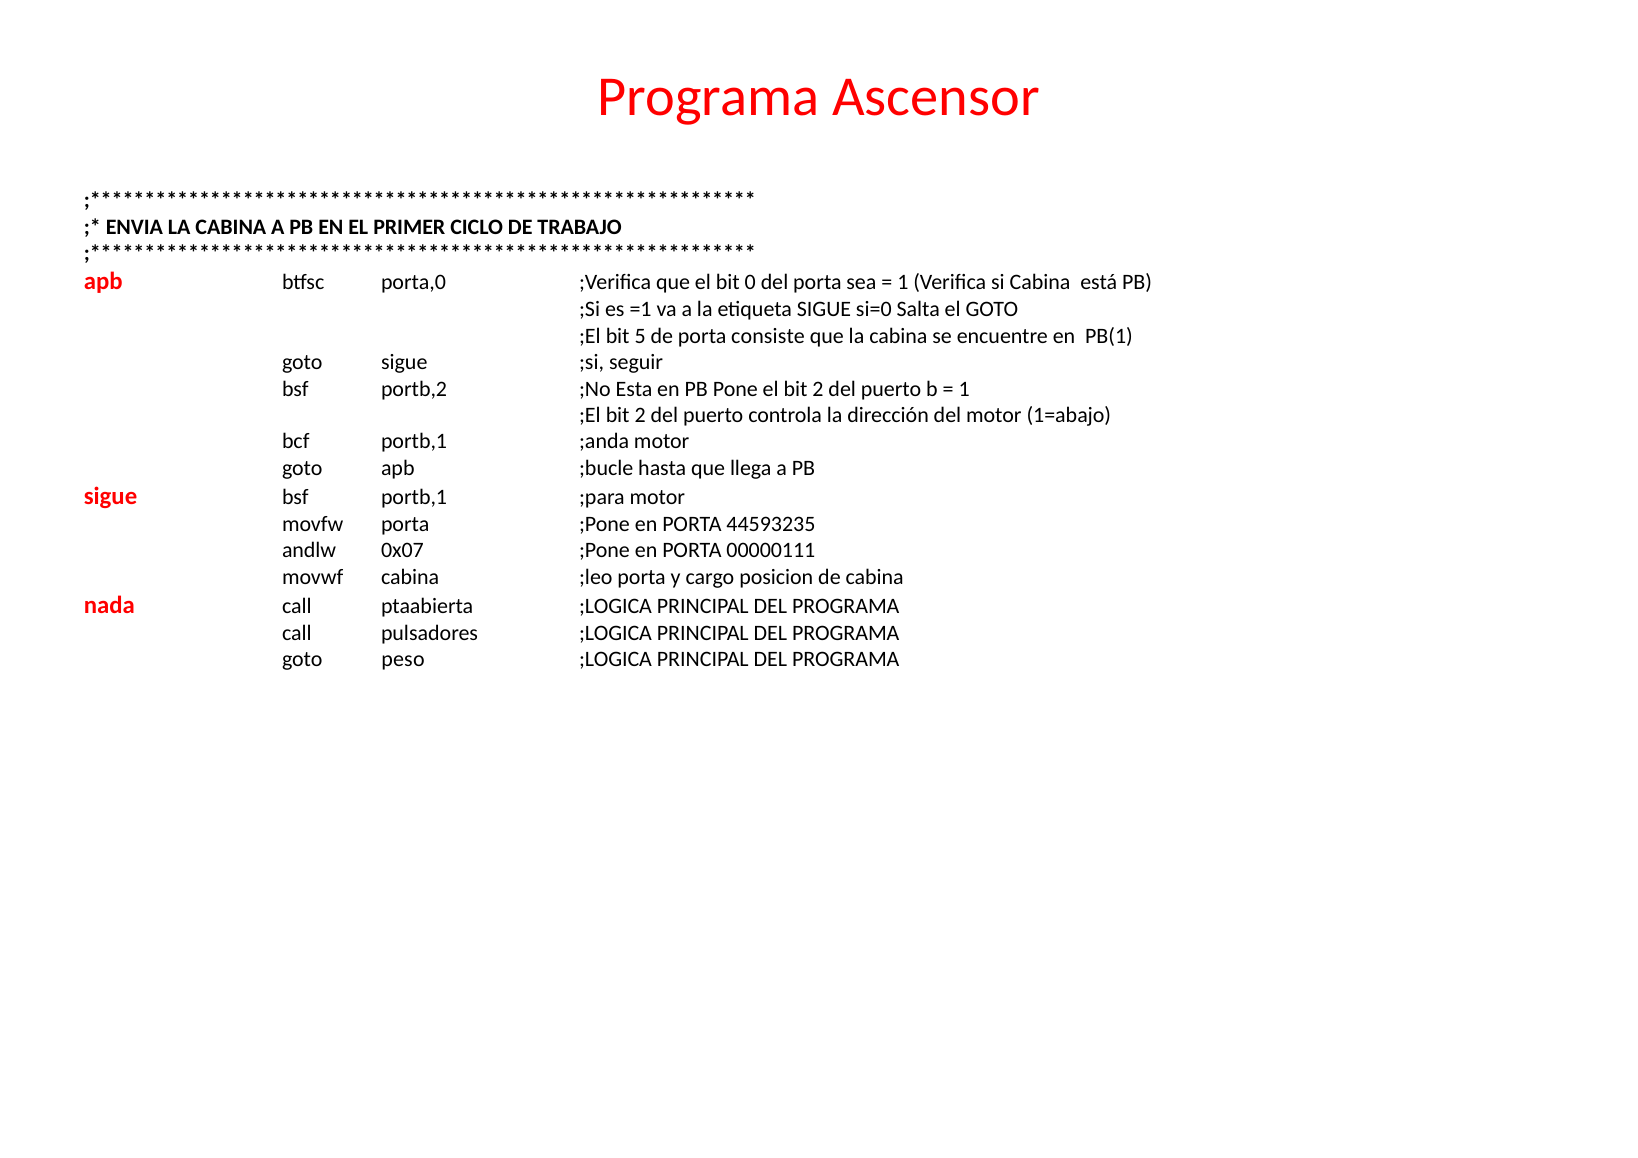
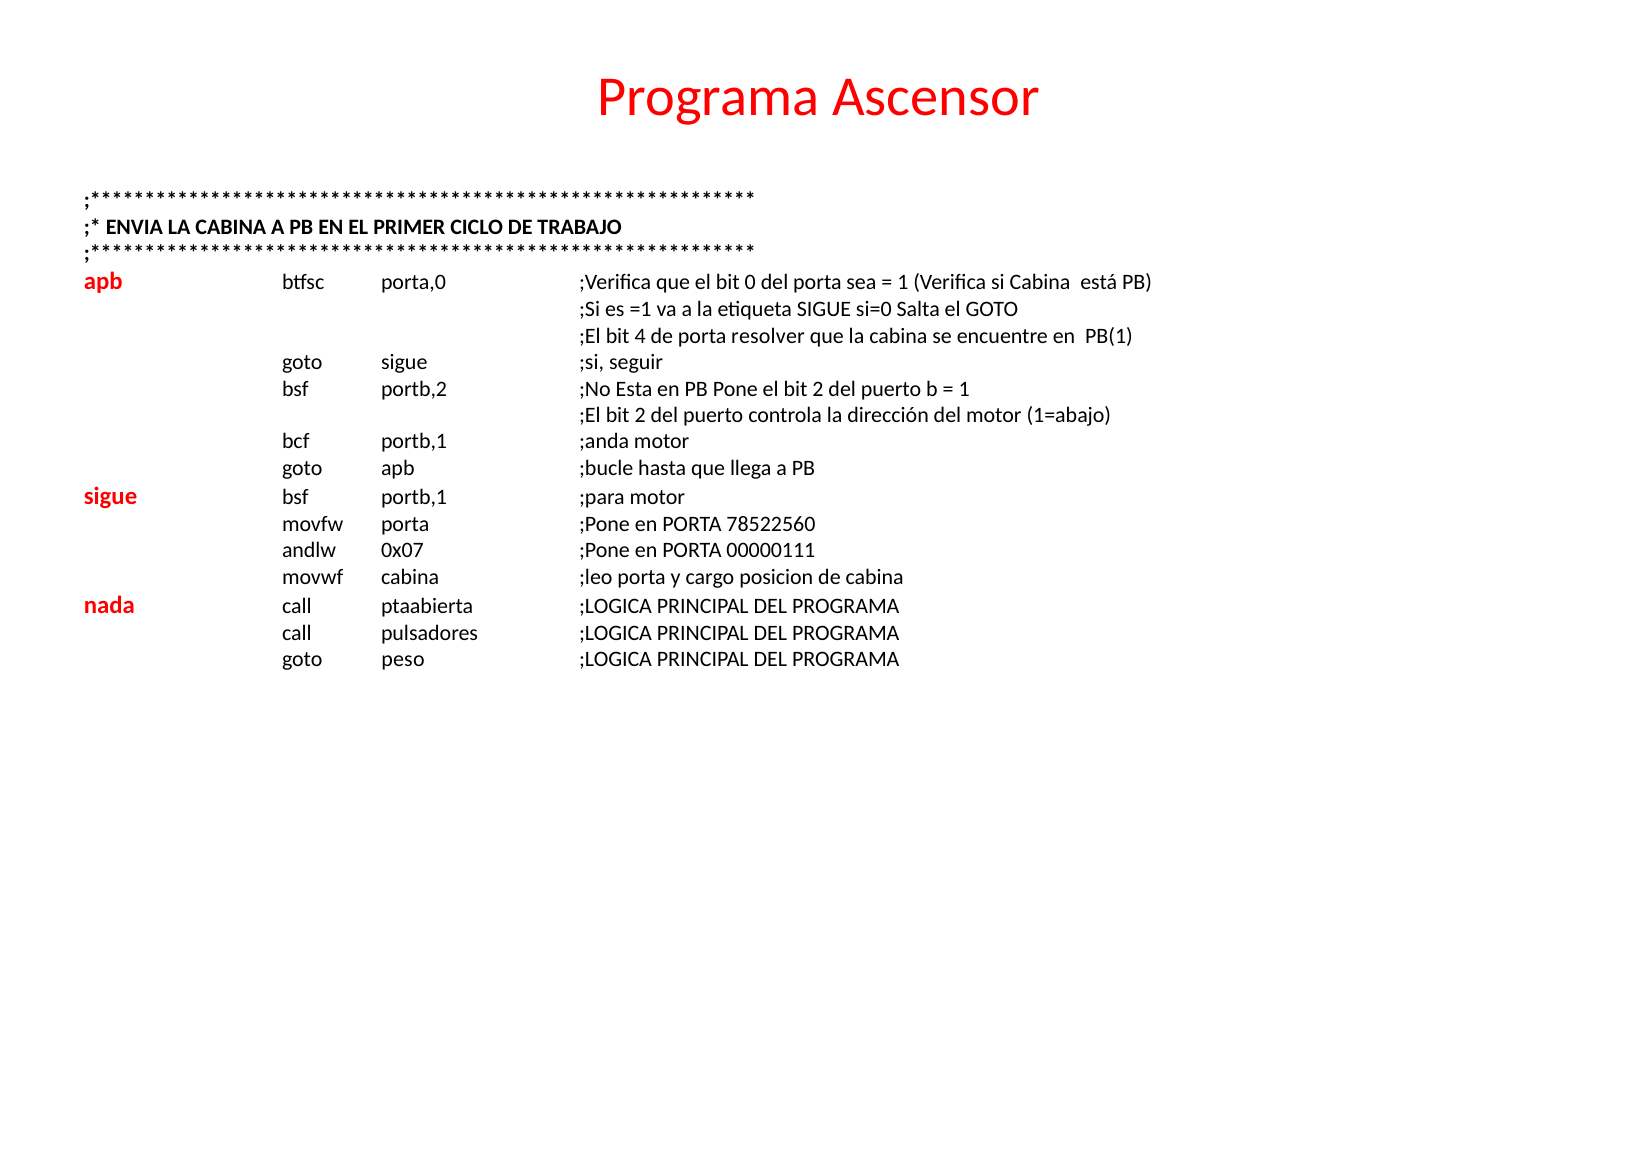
5: 5 -> 4
consiste: consiste -> resolver
44593235: 44593235 -> 78522560
